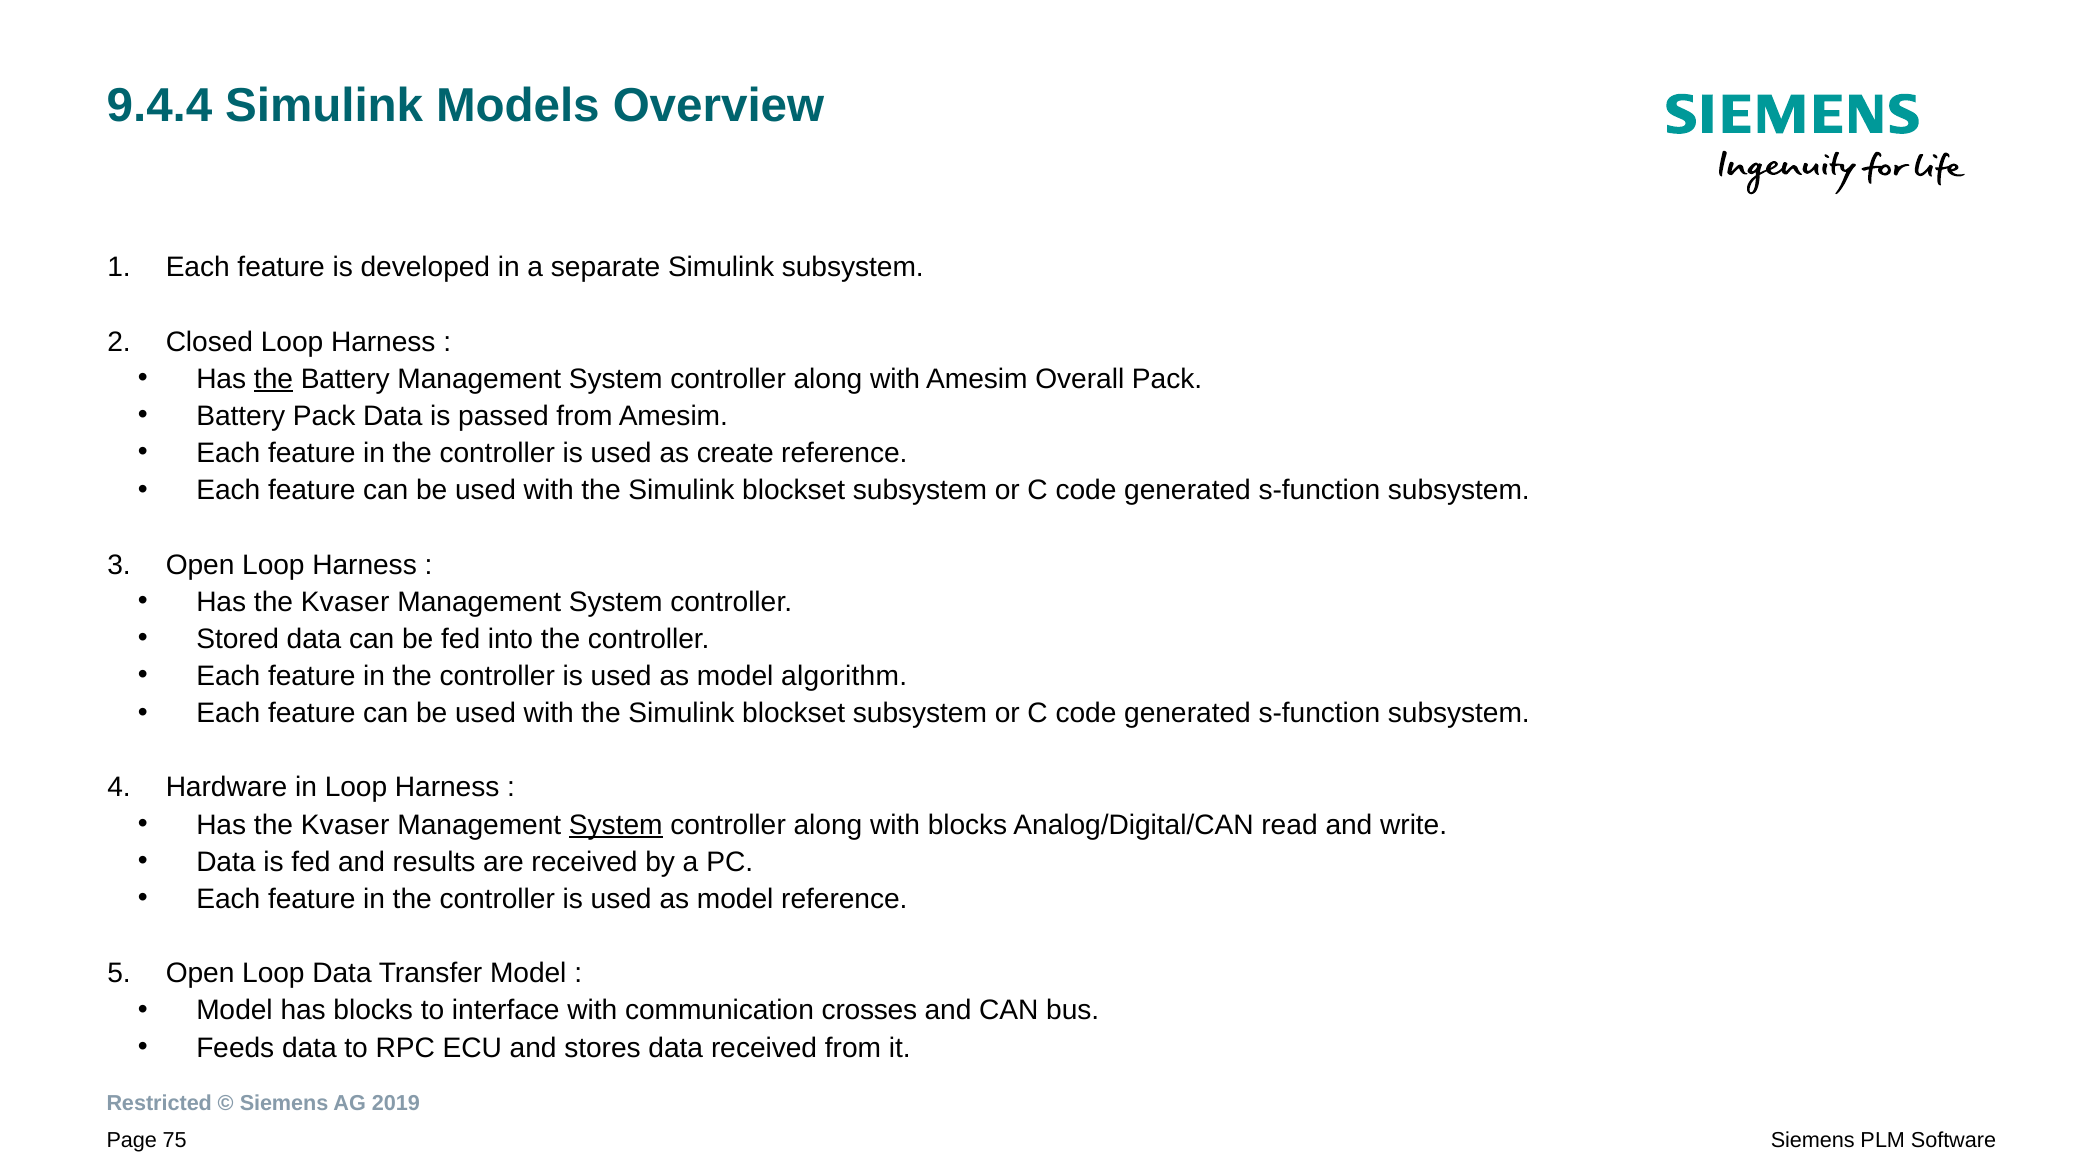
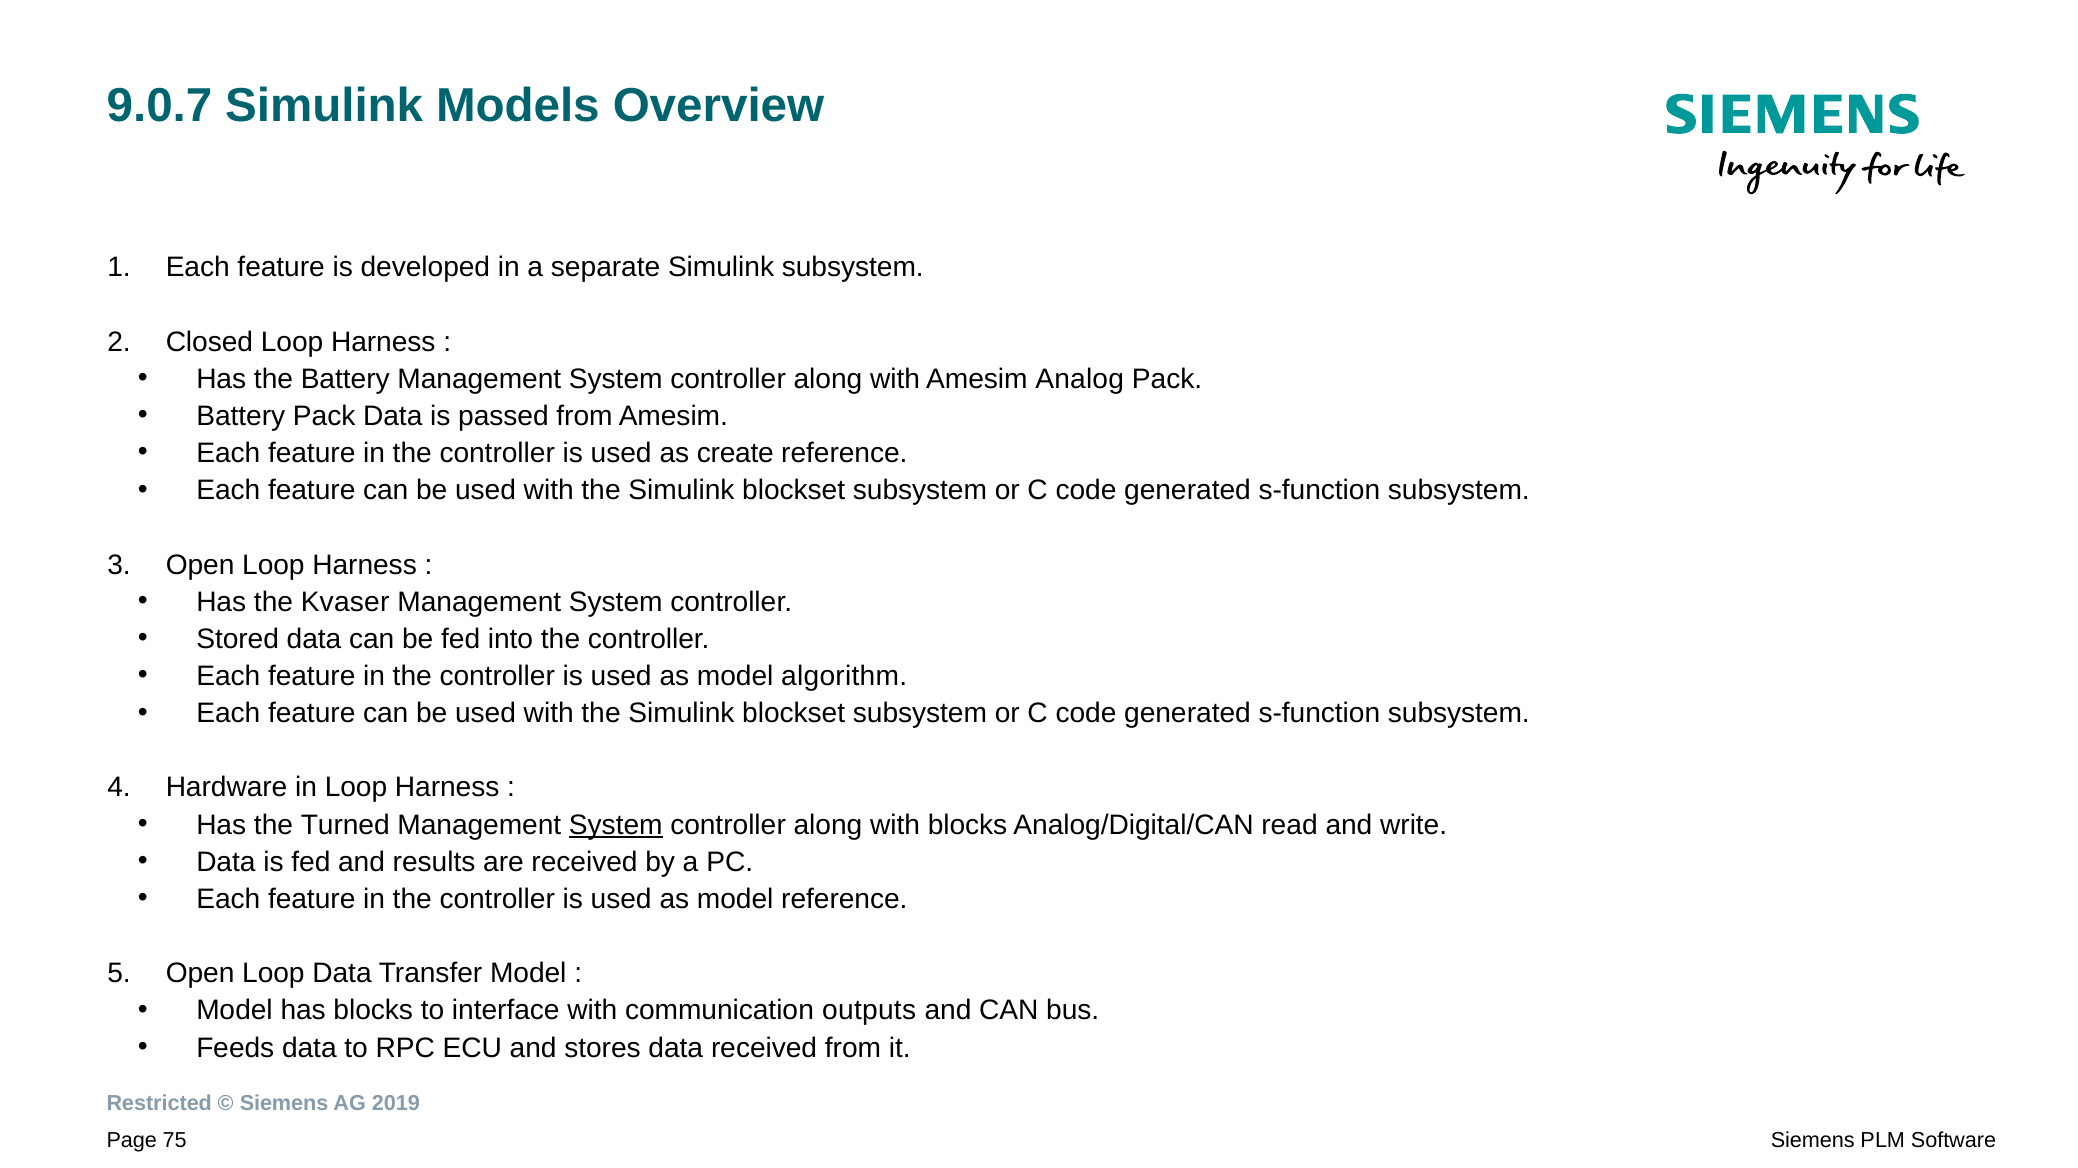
9.4.4: 9.4.4 -> 9.0.7
the at (274, 379) underline: present -> none
Overall: Overall -> Analog
Kvaser at (345, 825): Kvaser -> Turned
crosses: crosses -> outputs
